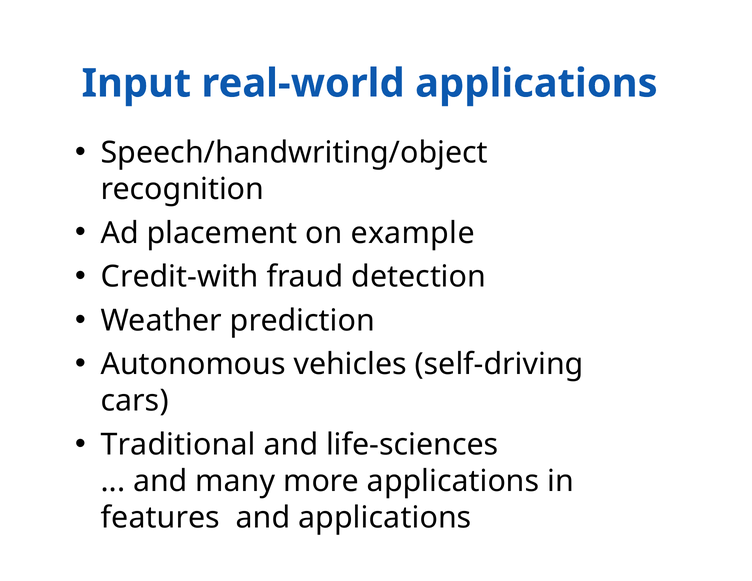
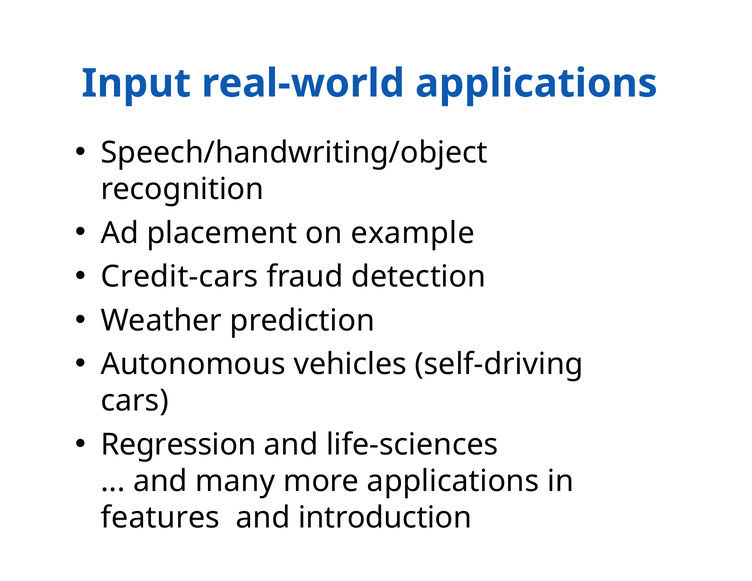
Credit-with: Credit-with -> Credit-cars
Traditional: Traditional -> Regression
and applications: applications -> introduction
